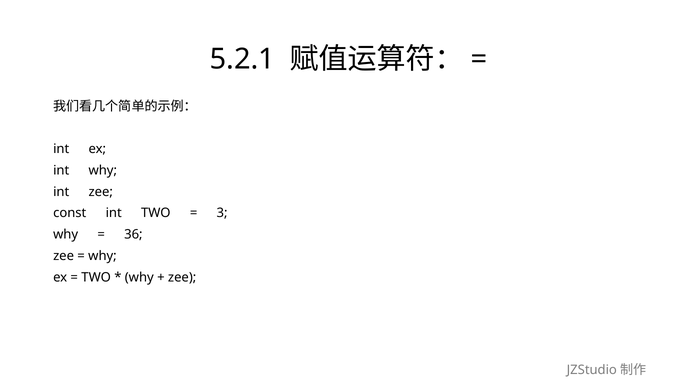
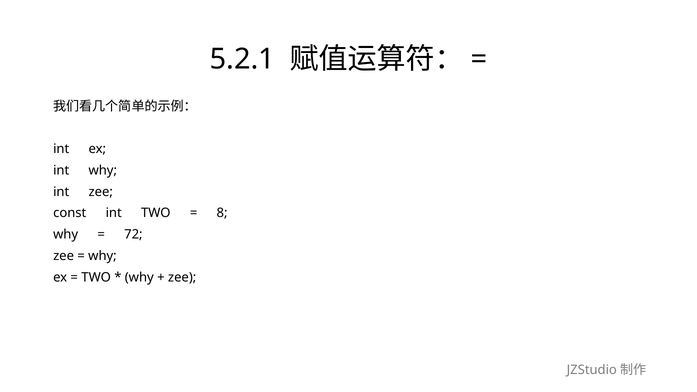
3: 3 -> 8
36: 36 -> 72
